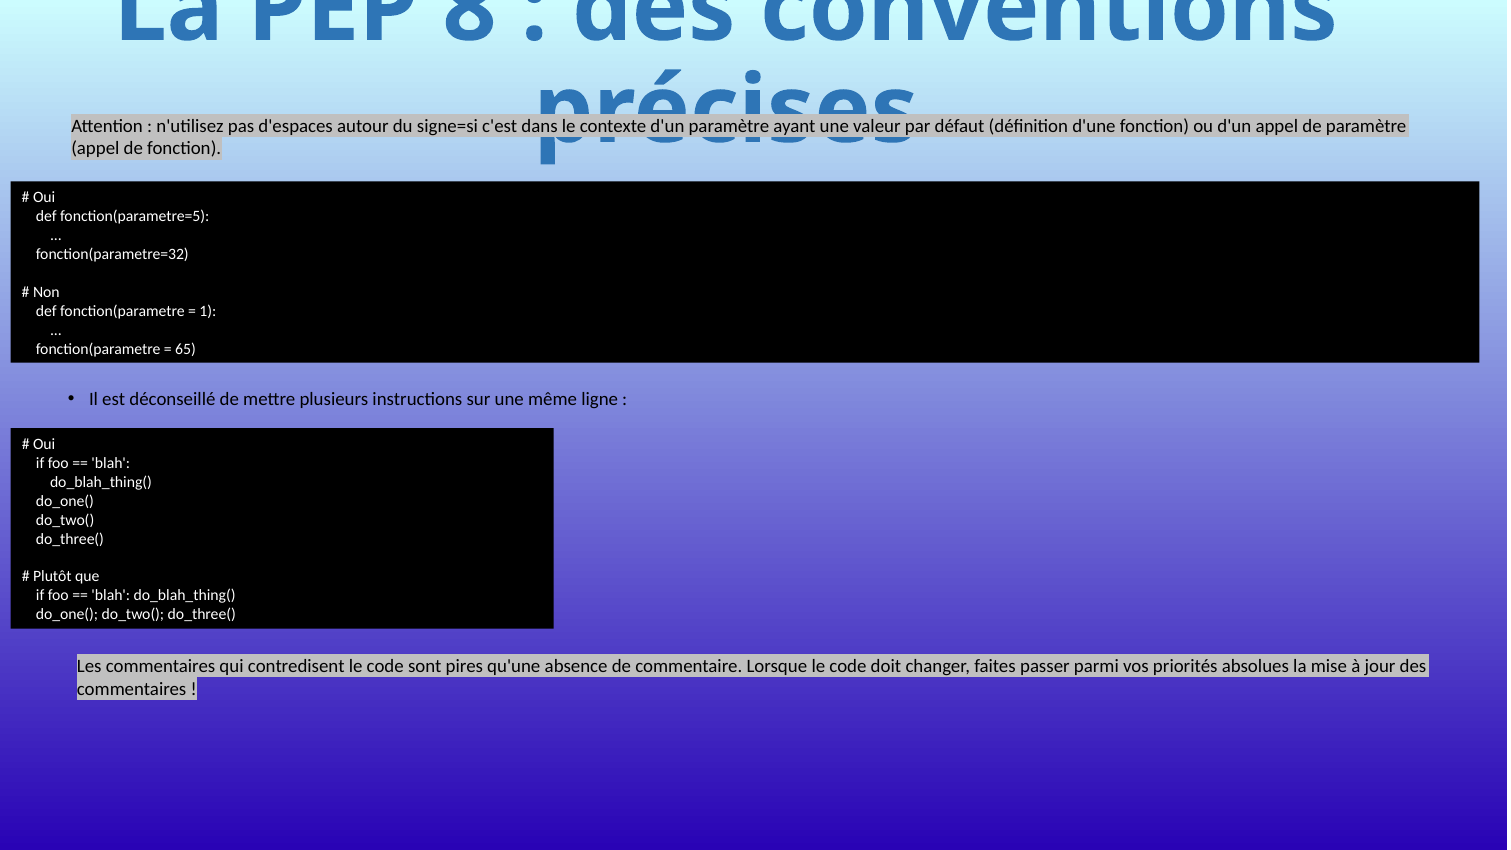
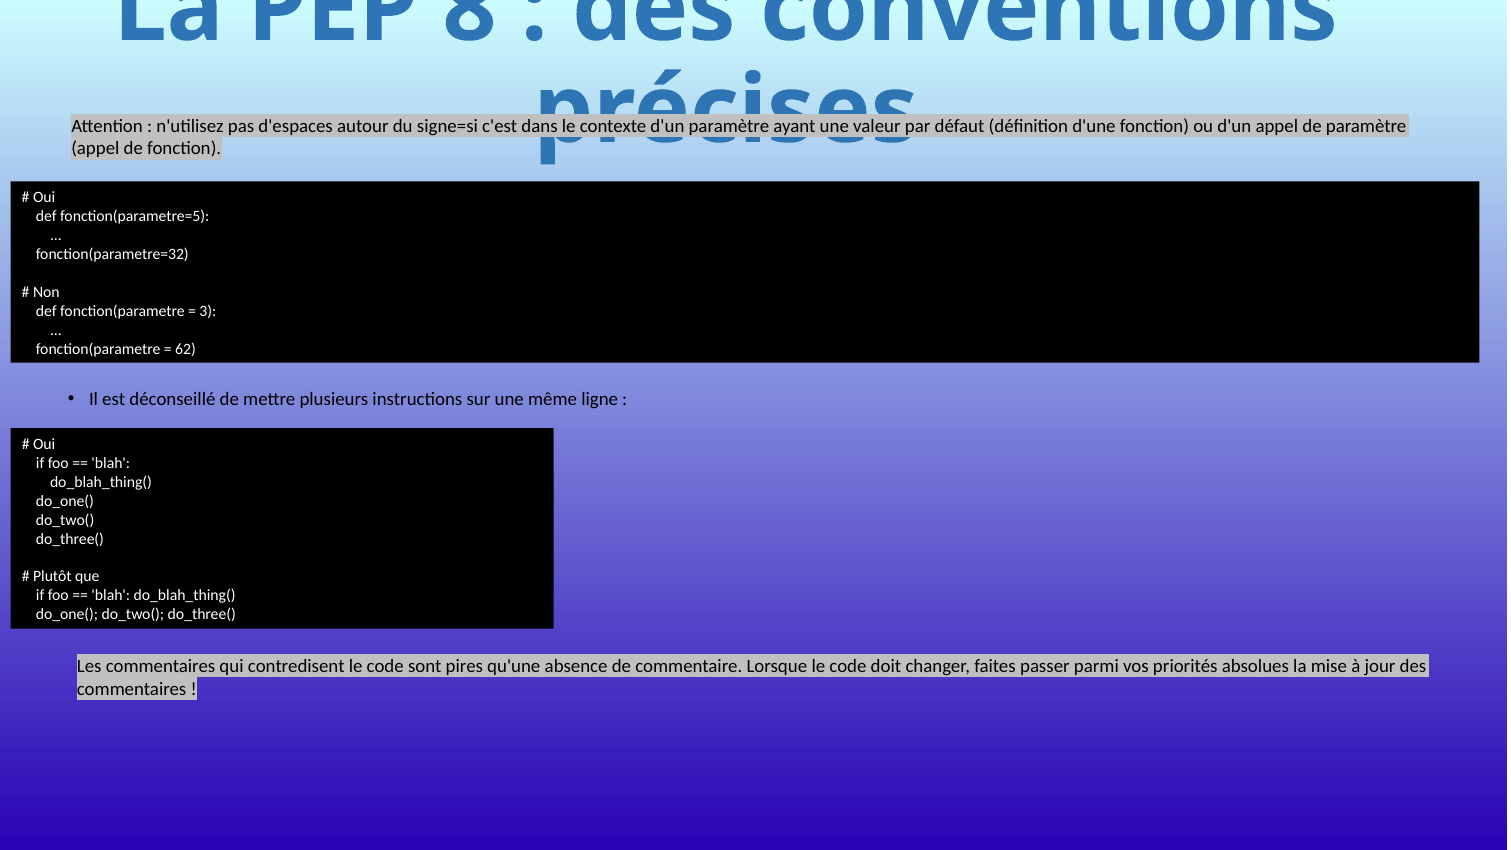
1: 1 -> 3
65: 65 -> 62
